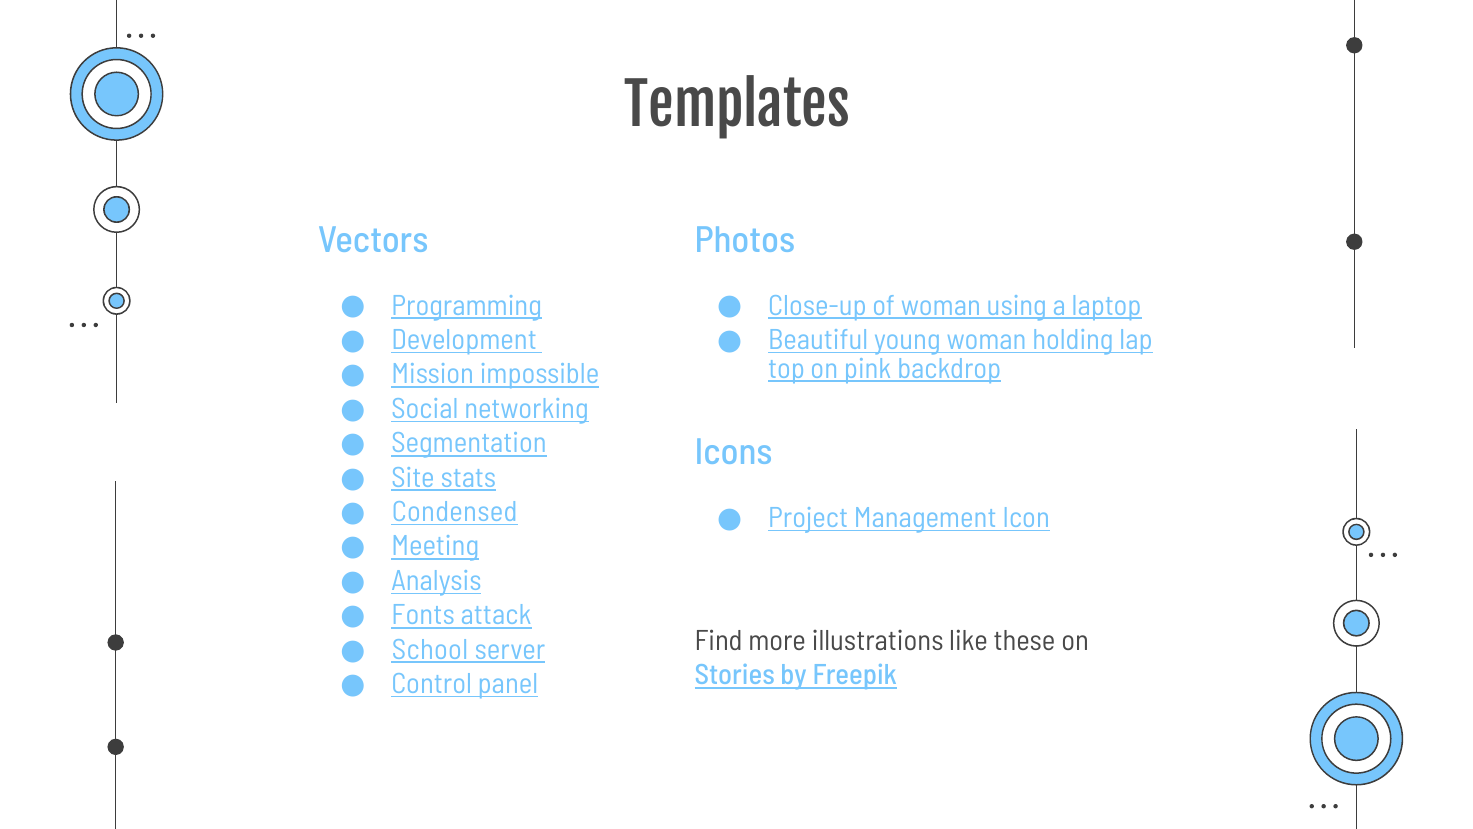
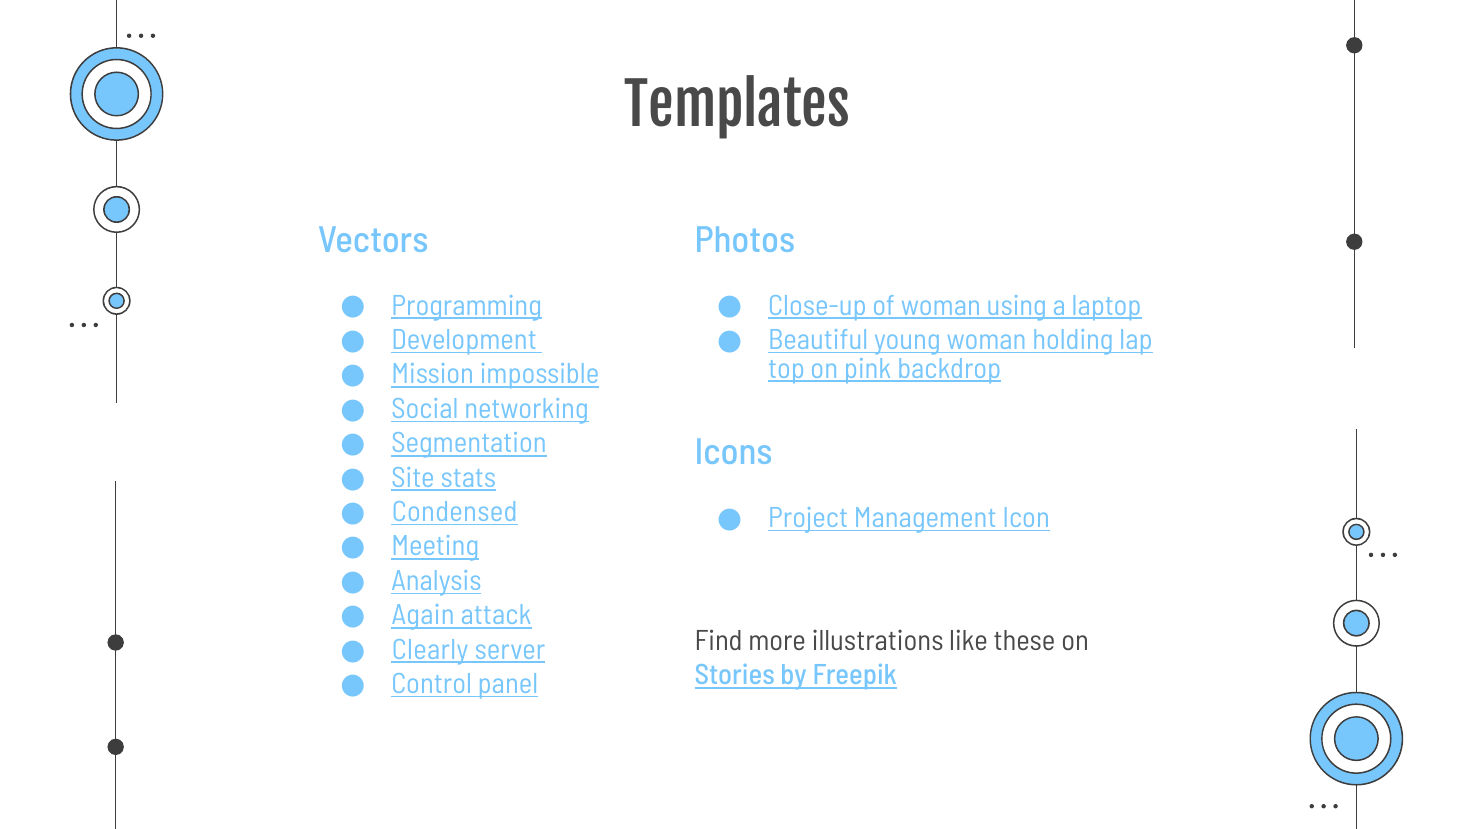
Fonts: Fonts -> Again
School: School -> Clearly
